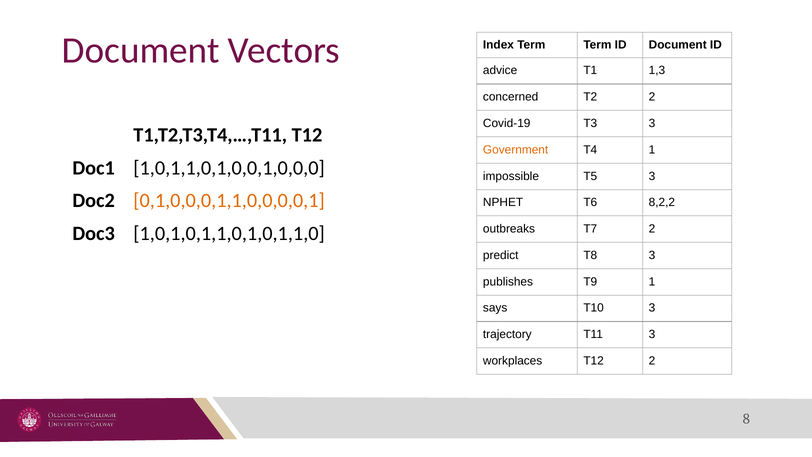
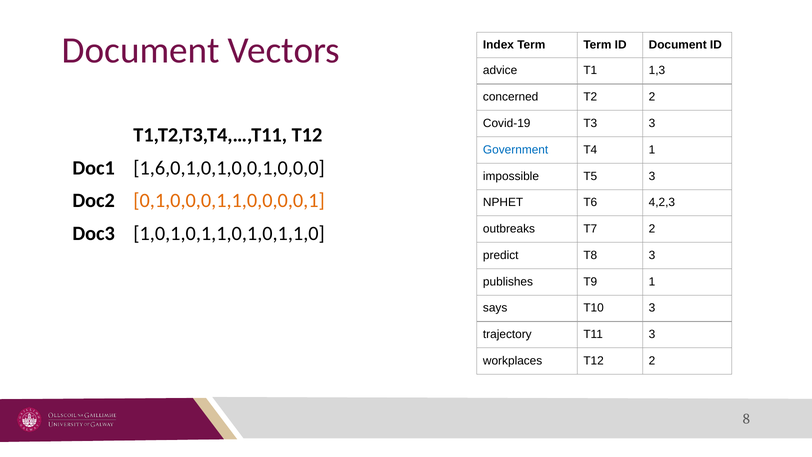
Government colour: orange -> blue
1,0,1,1,0,1,0,0,1,0,0,0: 1,0,1,1,0,1,0,0,1,0,0,0 -> 1,6,0,1,0,1,0,0,1,0,0,0
8,2,2: 8,2,2 -> 4,2,3
